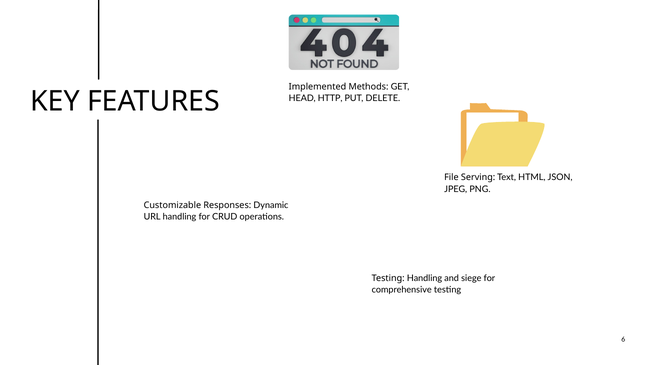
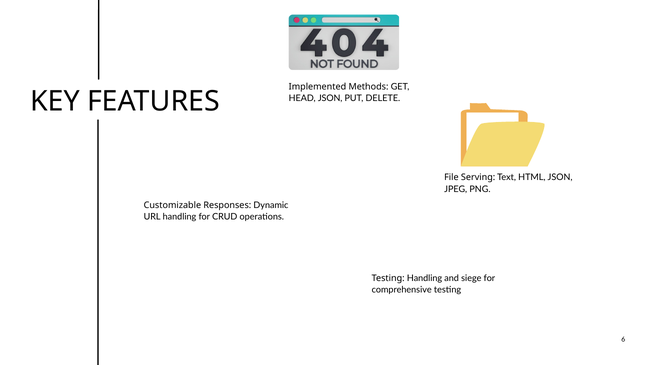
HEAD HTTP: HTTP -> JSON
